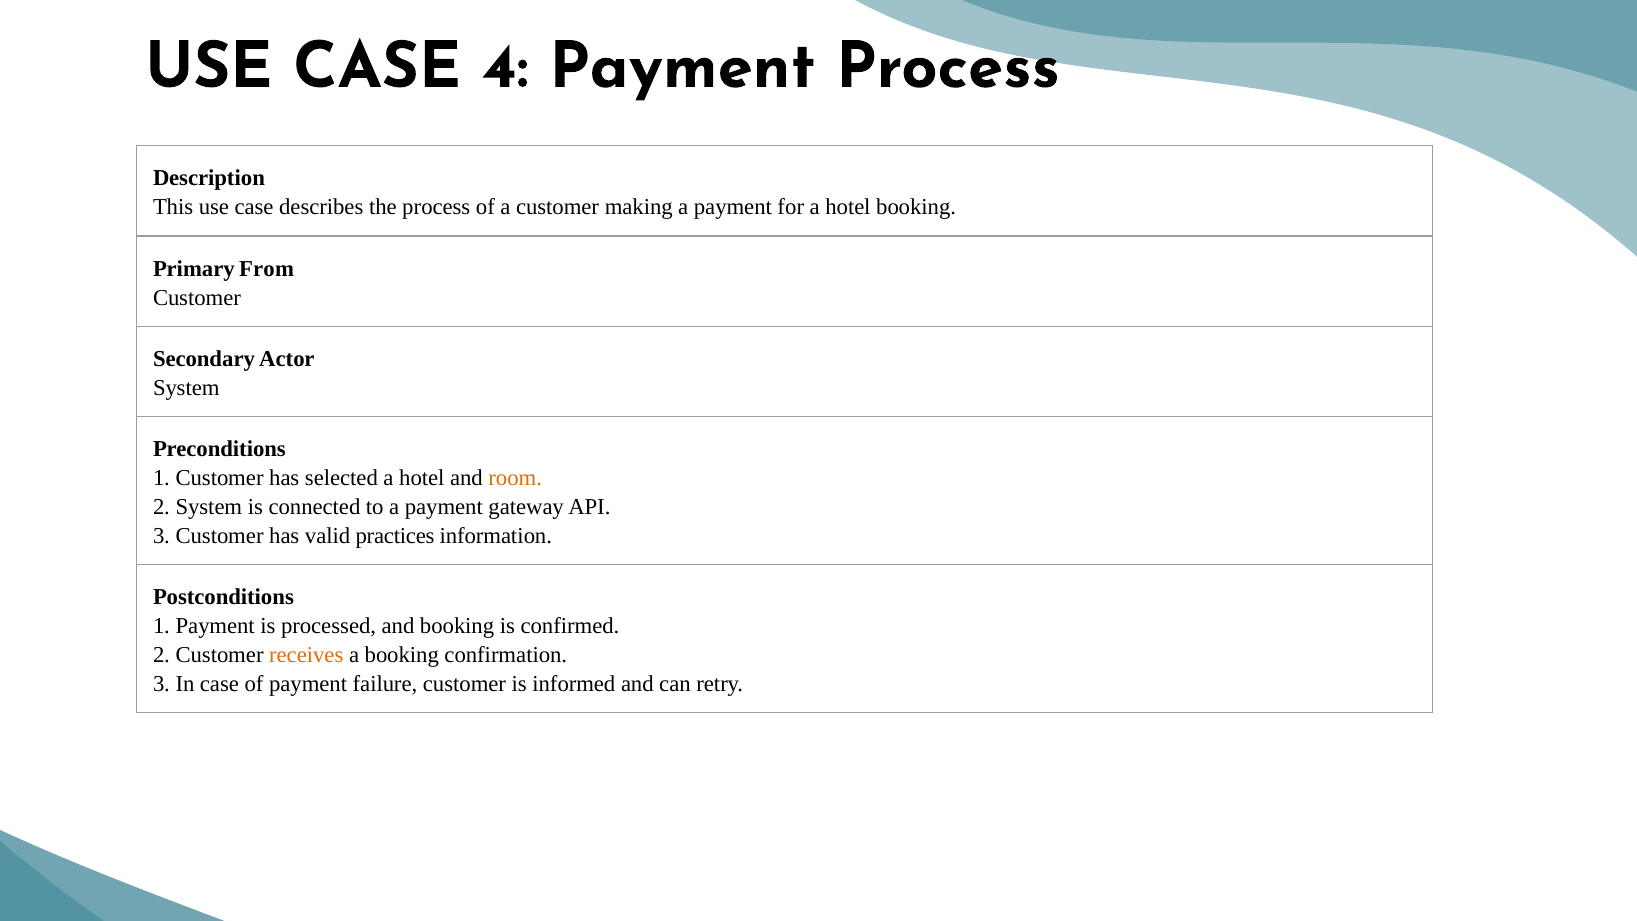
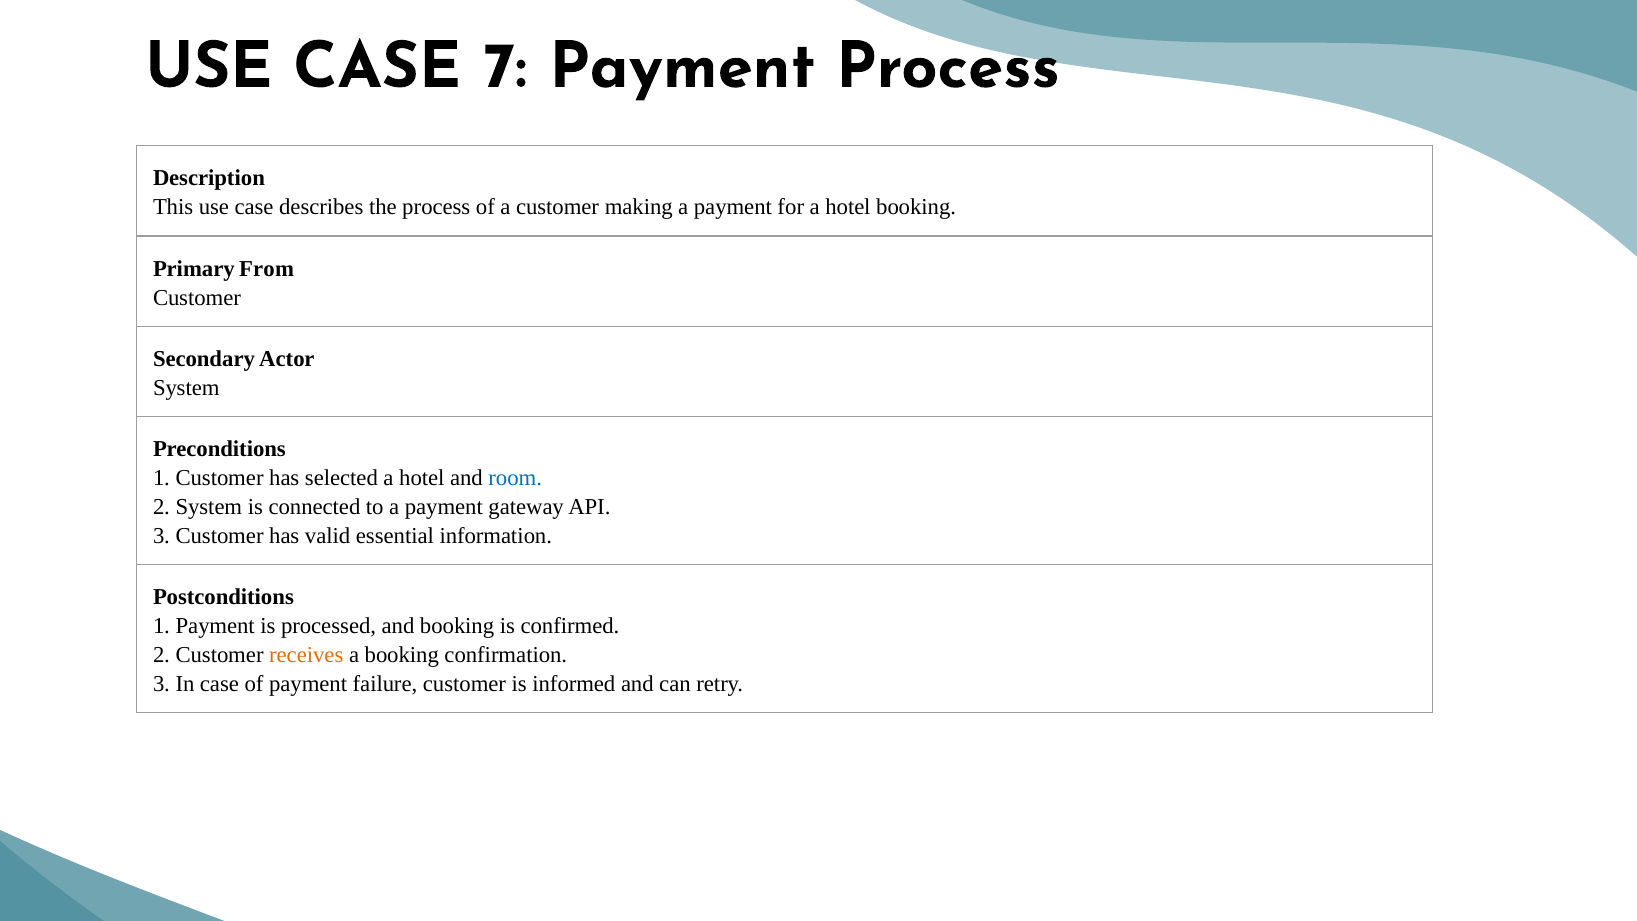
4: 4 -> 7
room colour: orange -> blue
practices: practices -> essential
